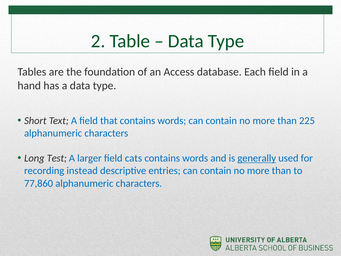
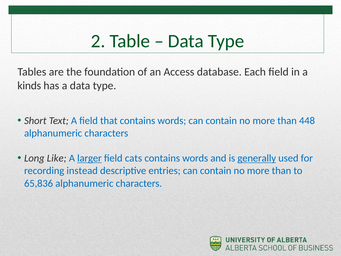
hand: hand -> kinds
225: 225 -> 448
Test: Test -> Like
larger underline: none -> present
77,860: 77,860 -> 65,836
